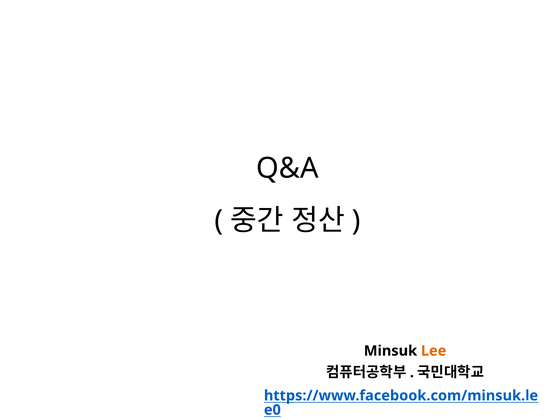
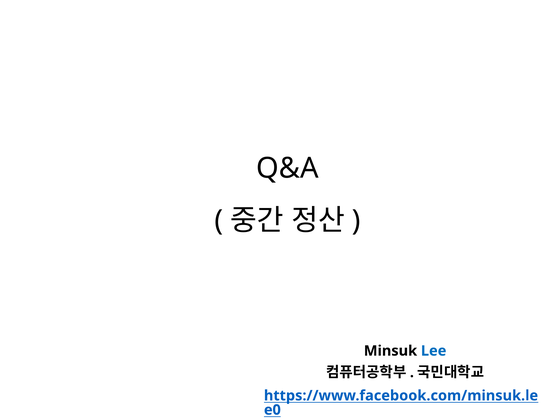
Lee colour: orange -> blue
